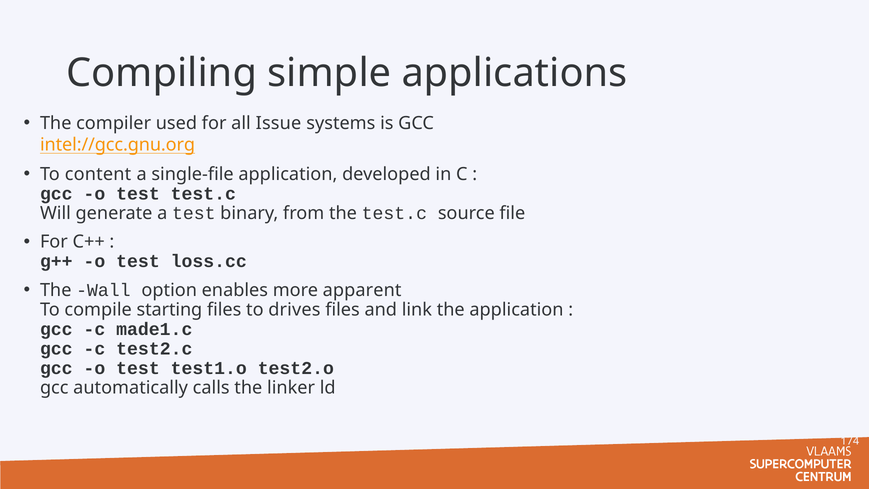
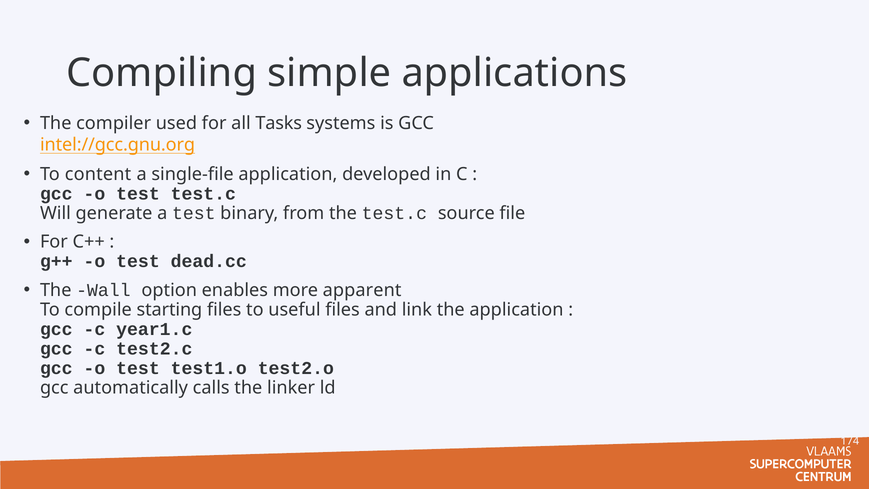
Issue: Issue -> Tasks
loss.cc: loss.cc -> dead.cc
drives: drives -> useful
made1.c: made1.c -> year1.c
